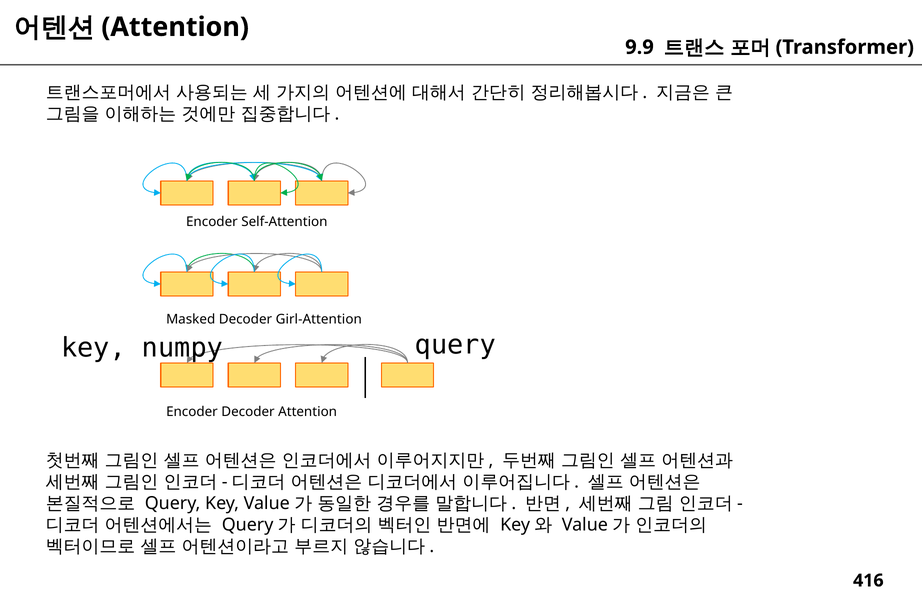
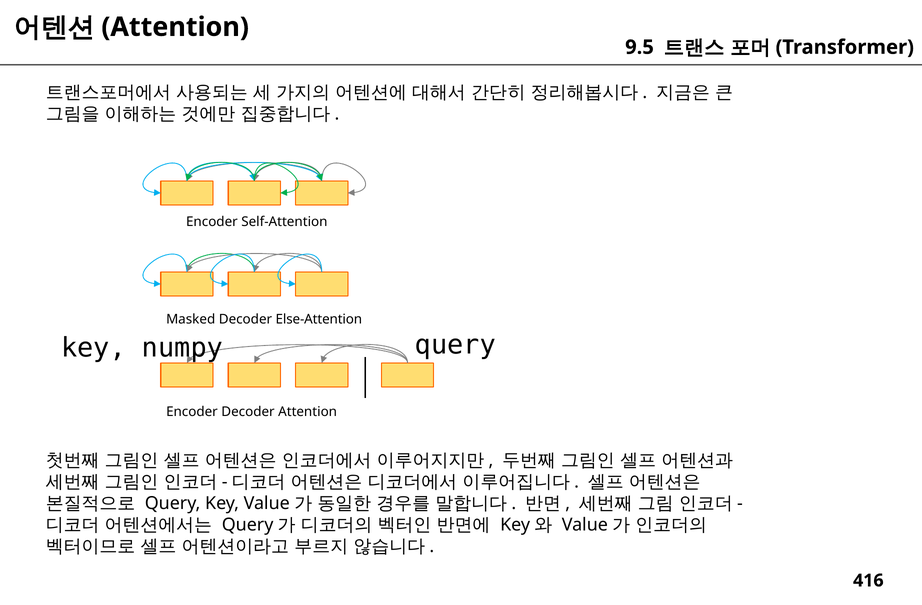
9.9: 9.9 -> 9.5
Girl-Attention: Girl-Attention -> Else-Attention
